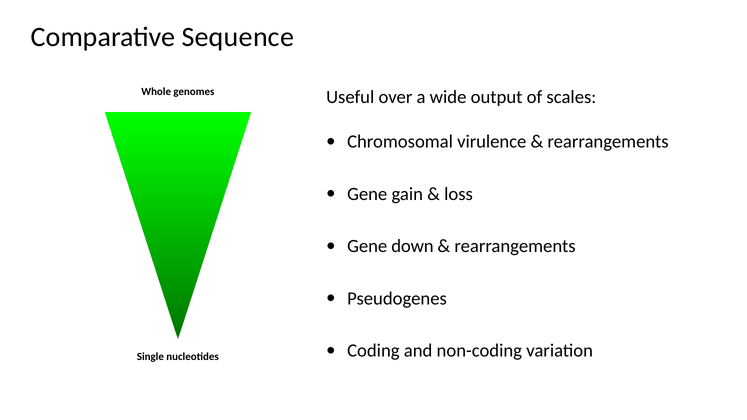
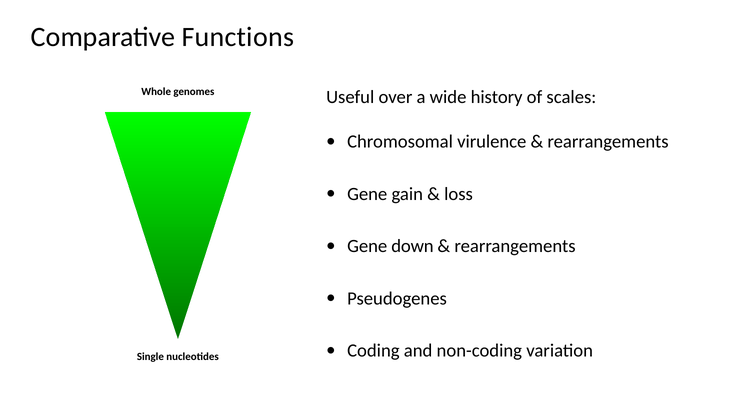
Sequence: Sequence -> Functions
output: output -> history
